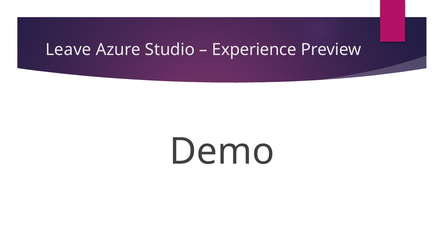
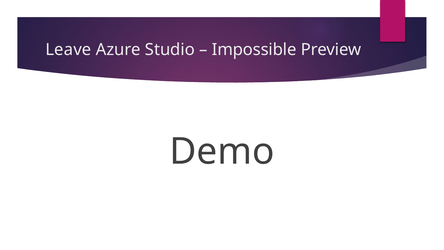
Experience: Experience -> Impossible
